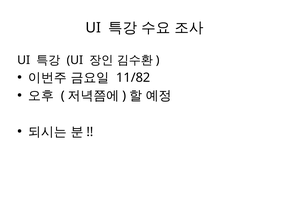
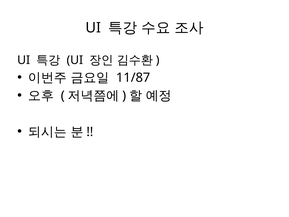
11/82: 11/82 -> 11/87
